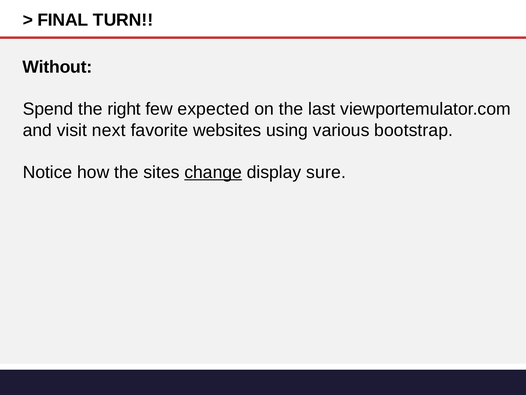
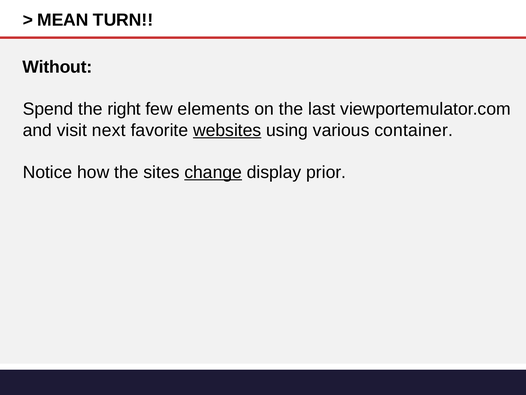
FINAL: FINAL -> MEAN
expected: expected -> elements
websites underline: none -> present
bootstrap: bootstrap -> container
sure: sure -> prior
